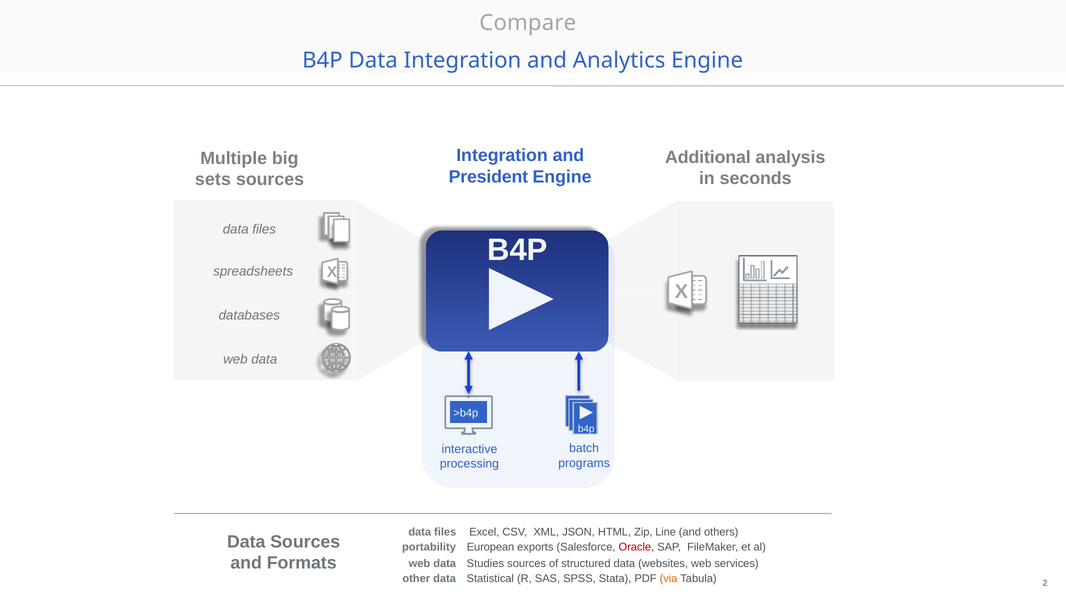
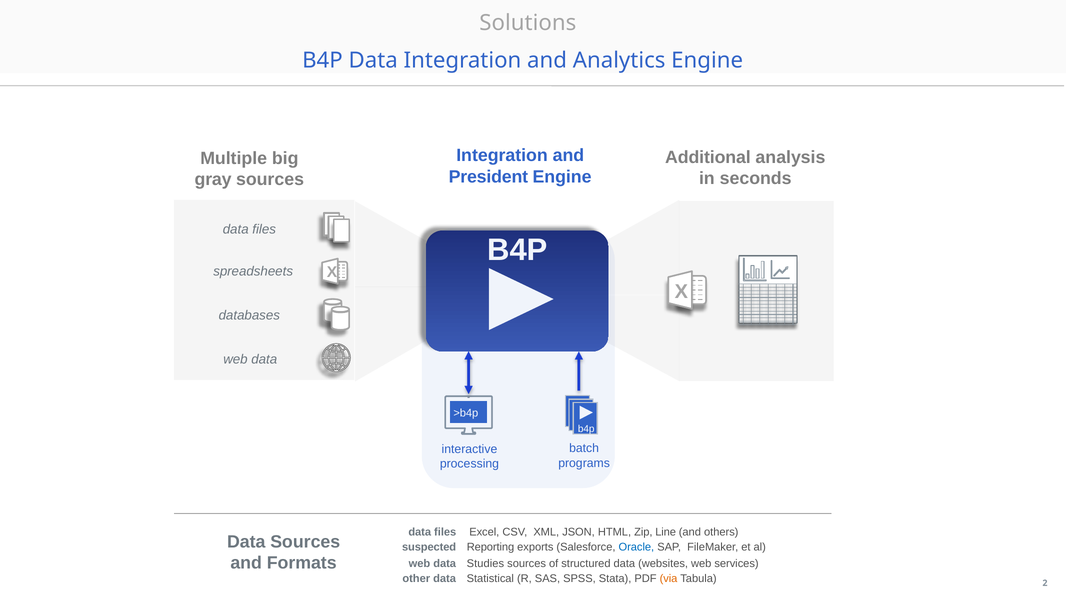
Compare: Compare -> Solutions
sets: sets -> gray
portability: portability -> suspected
European: European -> Reporting
Oracle colour: red -> blue
